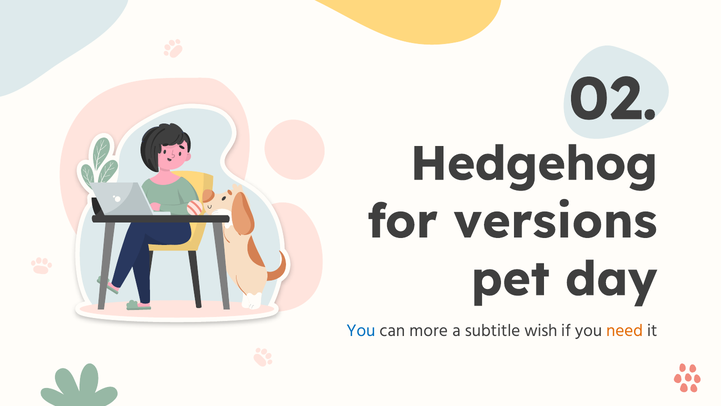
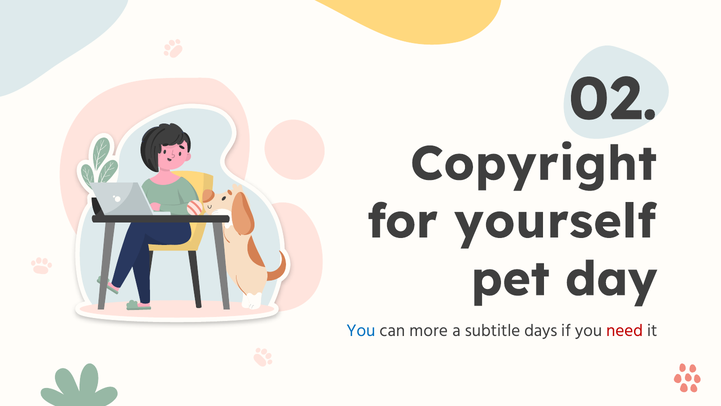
Hedgehog: Hedgehog -> Copyright
versions: versions -> yourself
wish: wish -> days
need colour: orange -> red
